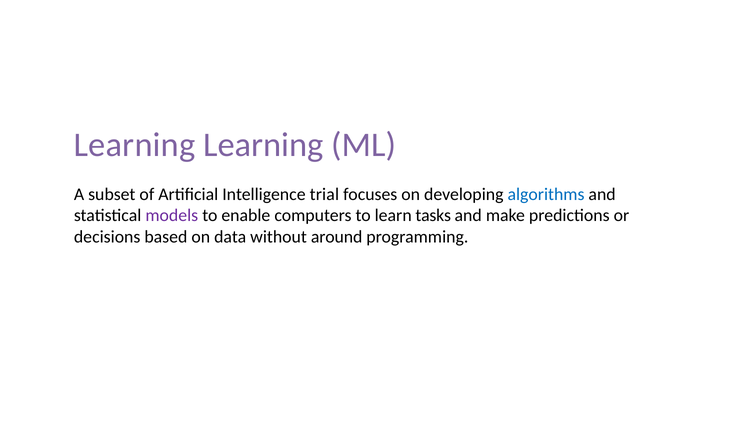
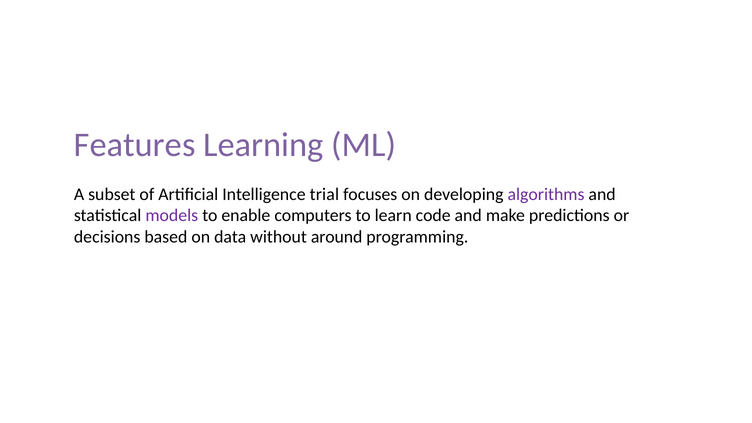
Learning at (135, 145): Learning -> Features
algorithms colour: blue -> purple
tasks: tasks -> code
